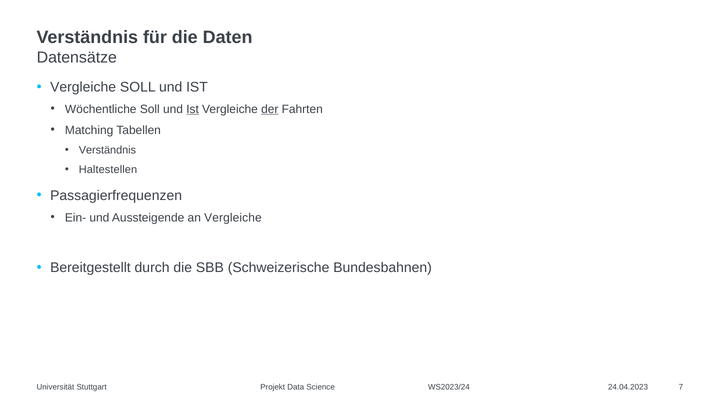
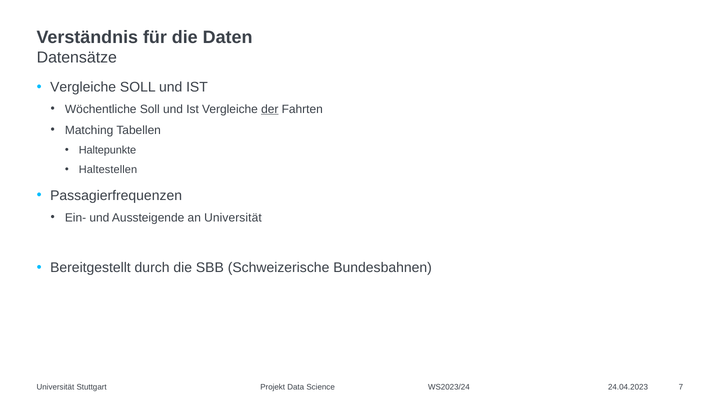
Ist at (193, 109) underline: present -> none
Verständnis at (107, 150): Verständnis -> Haltepunkte
an Vergleiche: Vergleiche -> Universität
